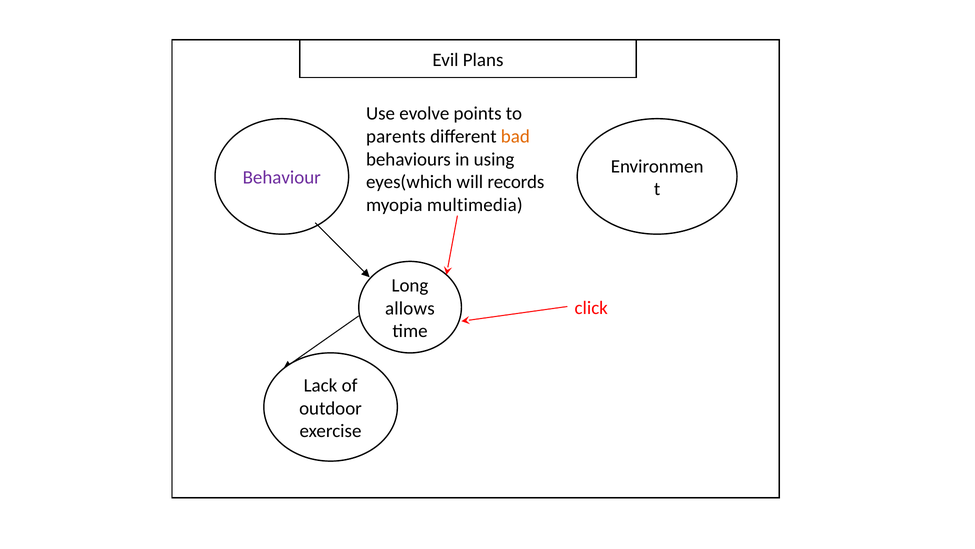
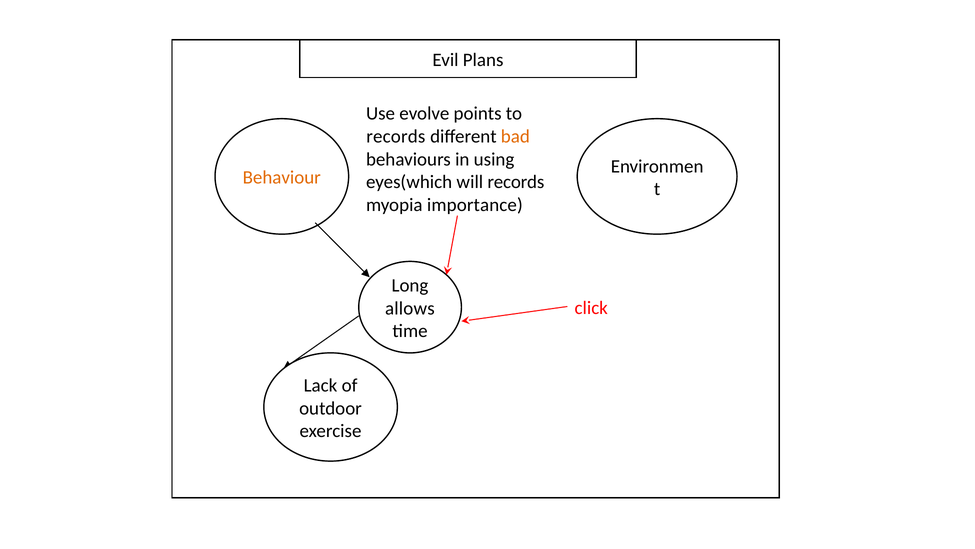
parents at (396, 136): parents -> records
Behaviour colour: purple -> orange
multimedia: multimedia -> importance
